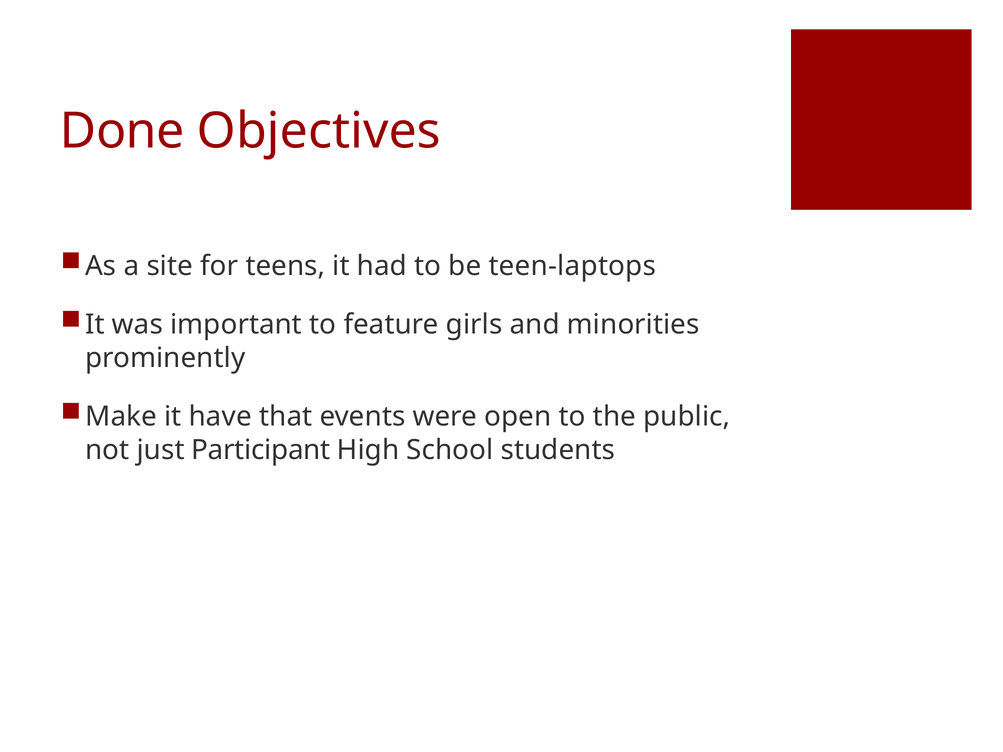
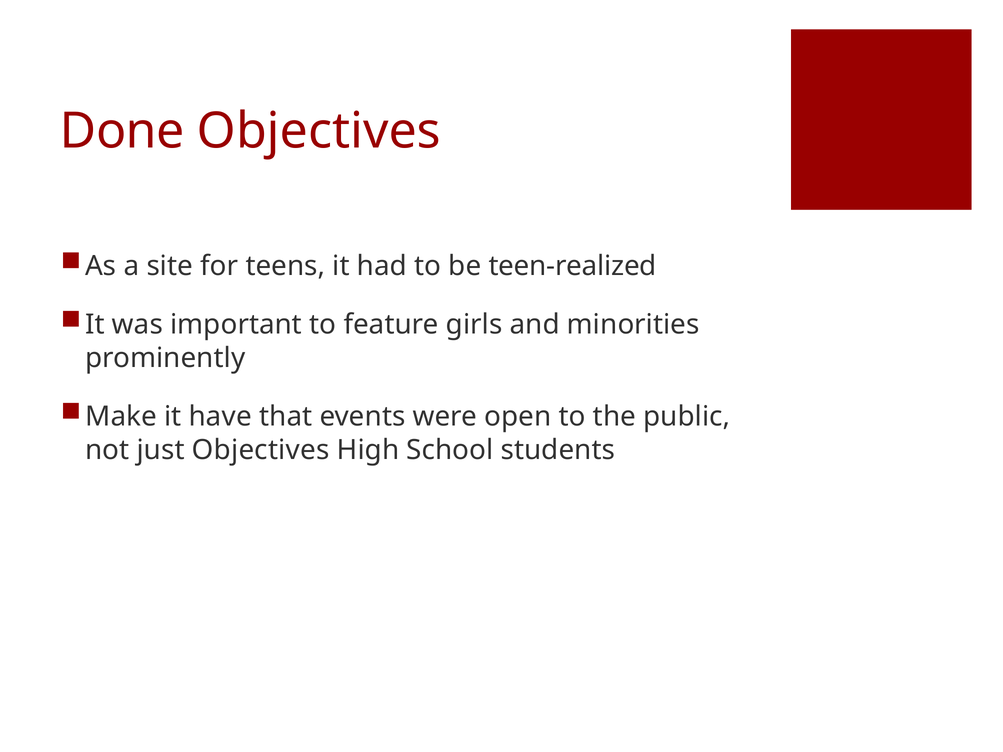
teen-laptops: teen-laptops -> teen-realized
just Participant: Participant -> Objectives
